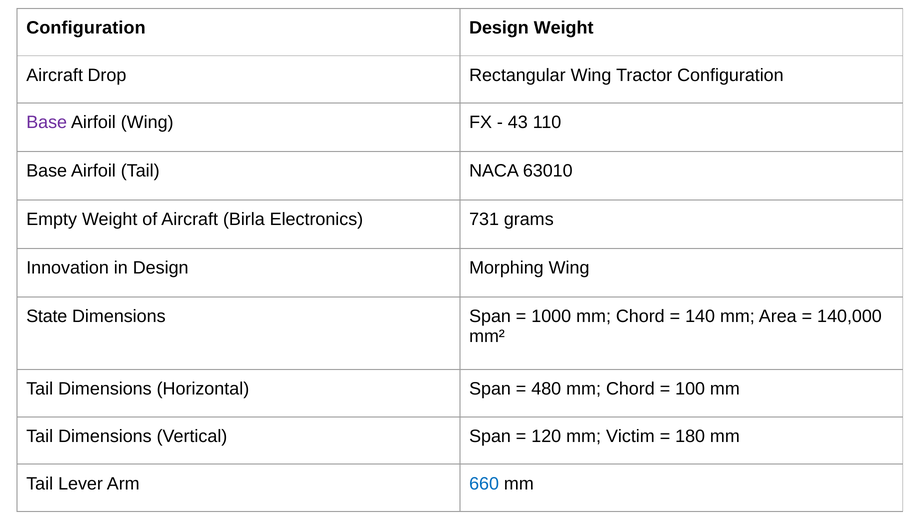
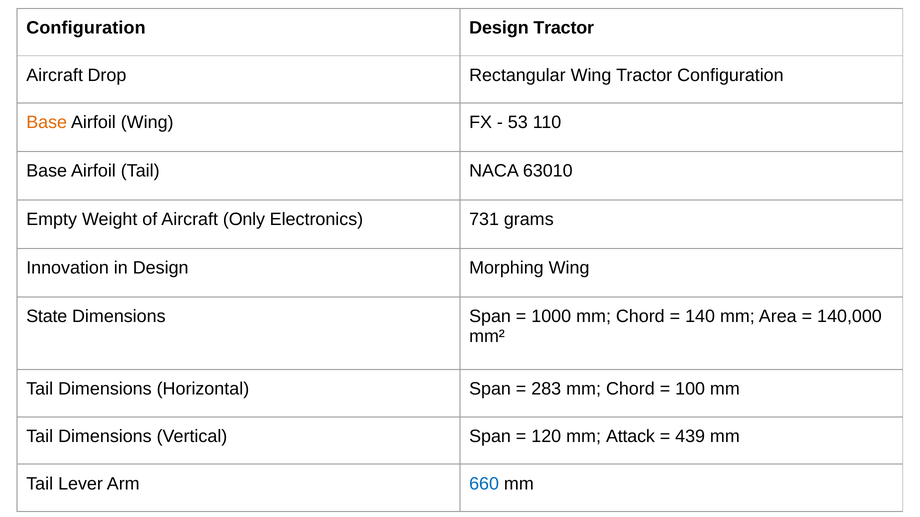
Design Weight: Weight -> Tractor
Base at (47, 123) colour: purple -> orange
43: 43 -> 53
Birla: Birla -> Only
480: 480 -> 283
Victim: Victim -> Attack
180: 180 -> 439
